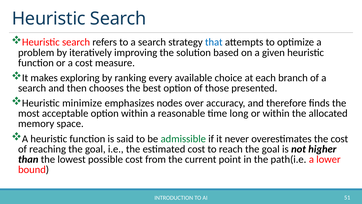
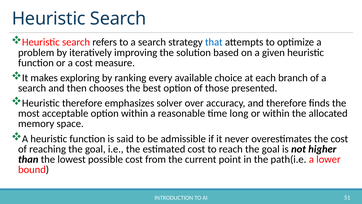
Heuristic minimize: minimize -> therefore
nodes: nodes -> solver
admissible colour: green -> black
